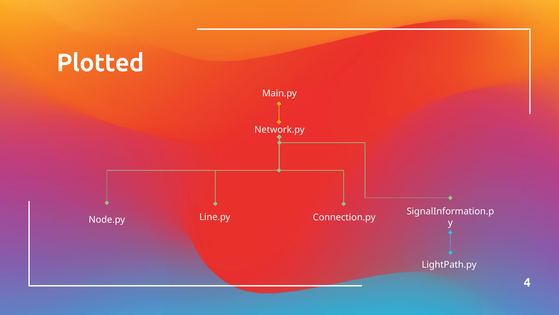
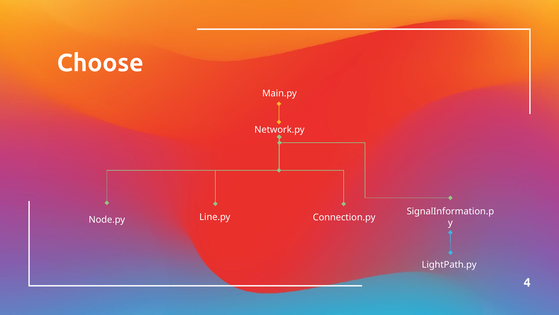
Plotted: Plotted -> Choose
